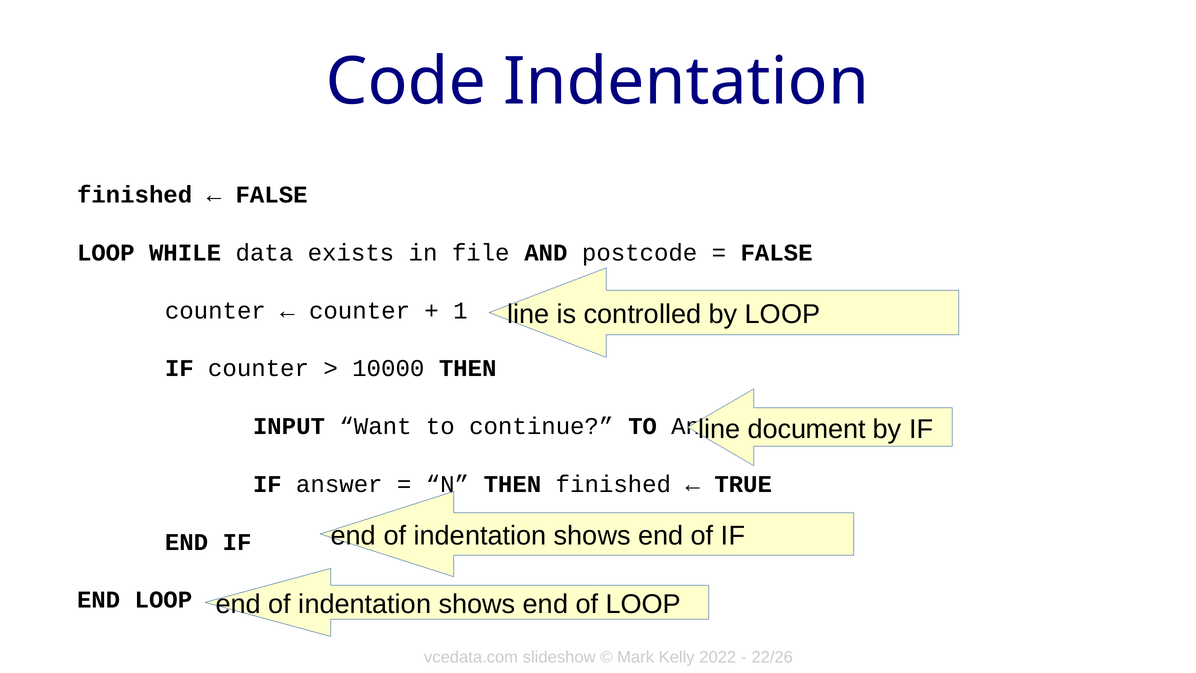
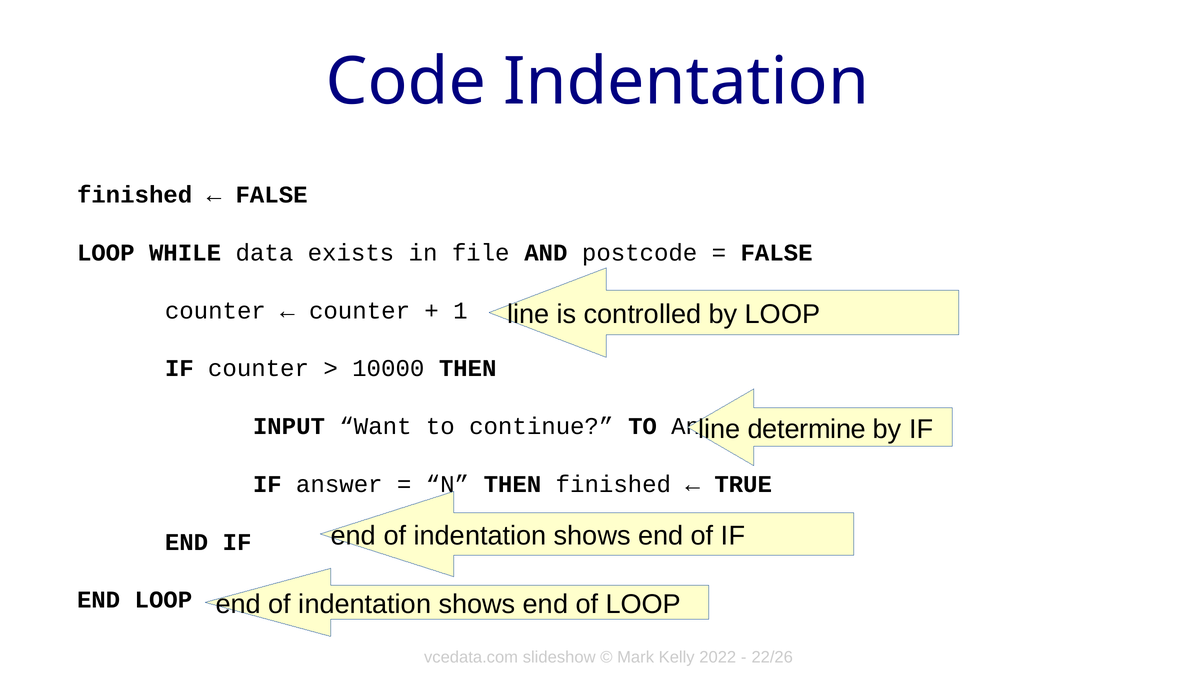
document: document -> determine
